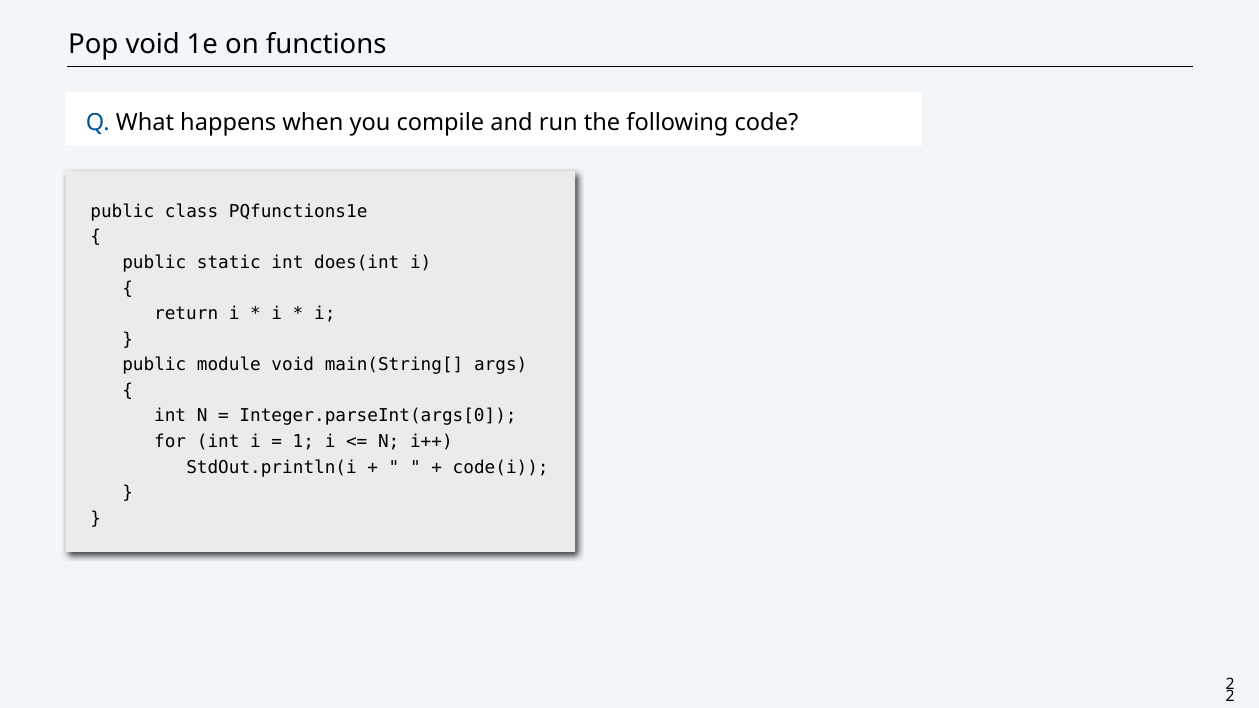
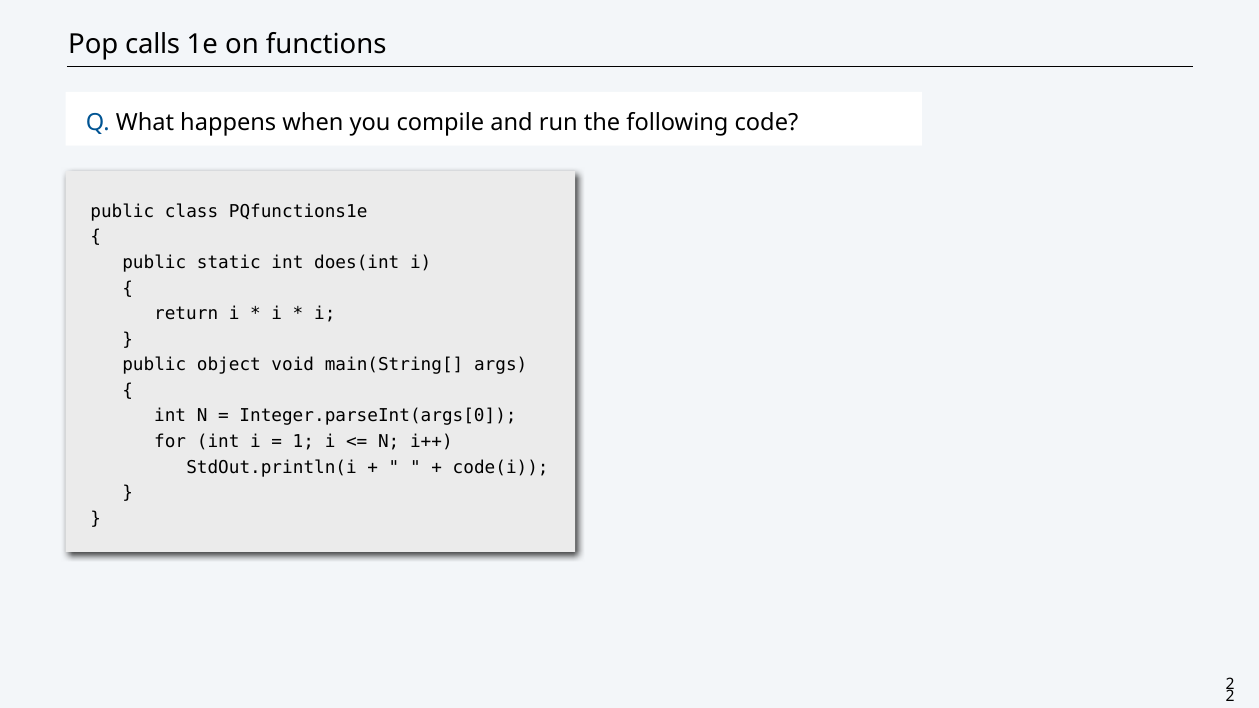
Pop void: void -> calls
module: module -> object
